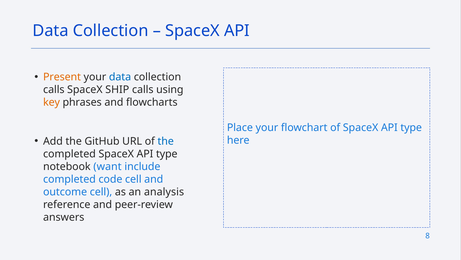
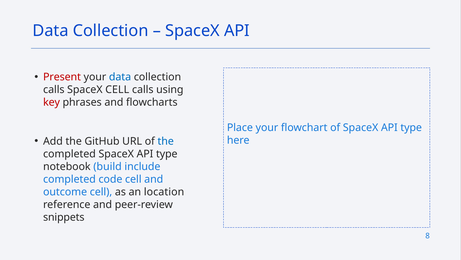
Present colour: orange -> red
SpaceX SHIP: SHIP -> CELL
key colour: orange -> red
want: want -> build
analysis: analysis -> location
answers: answers -> snippets
